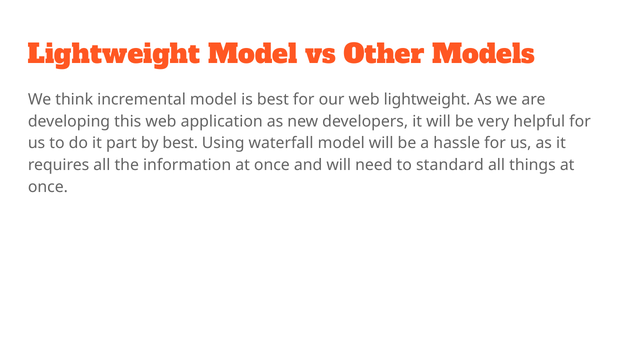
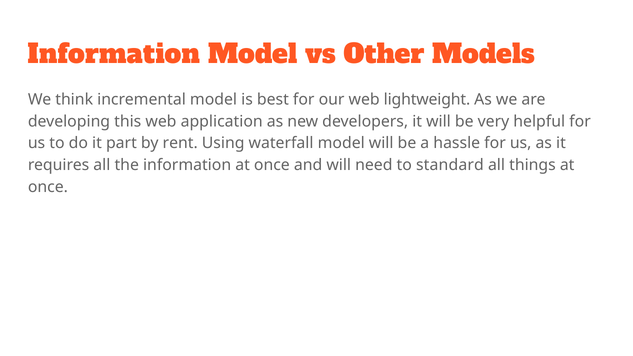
Lightweight at (114, 55): Lightweight -> Information
by best: best -> rent
